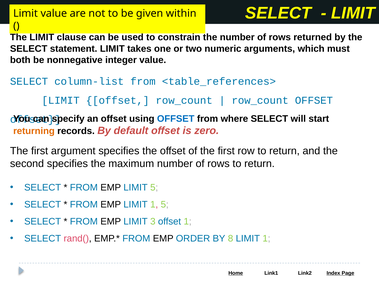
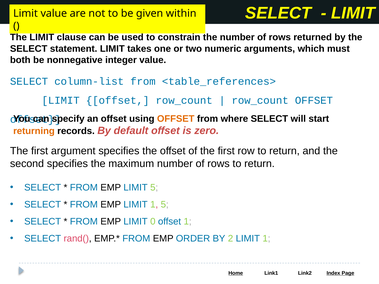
OFFSET at (176, 119) colour: blue -> orange
3: 3 -> 0
8: 8 -> 2
